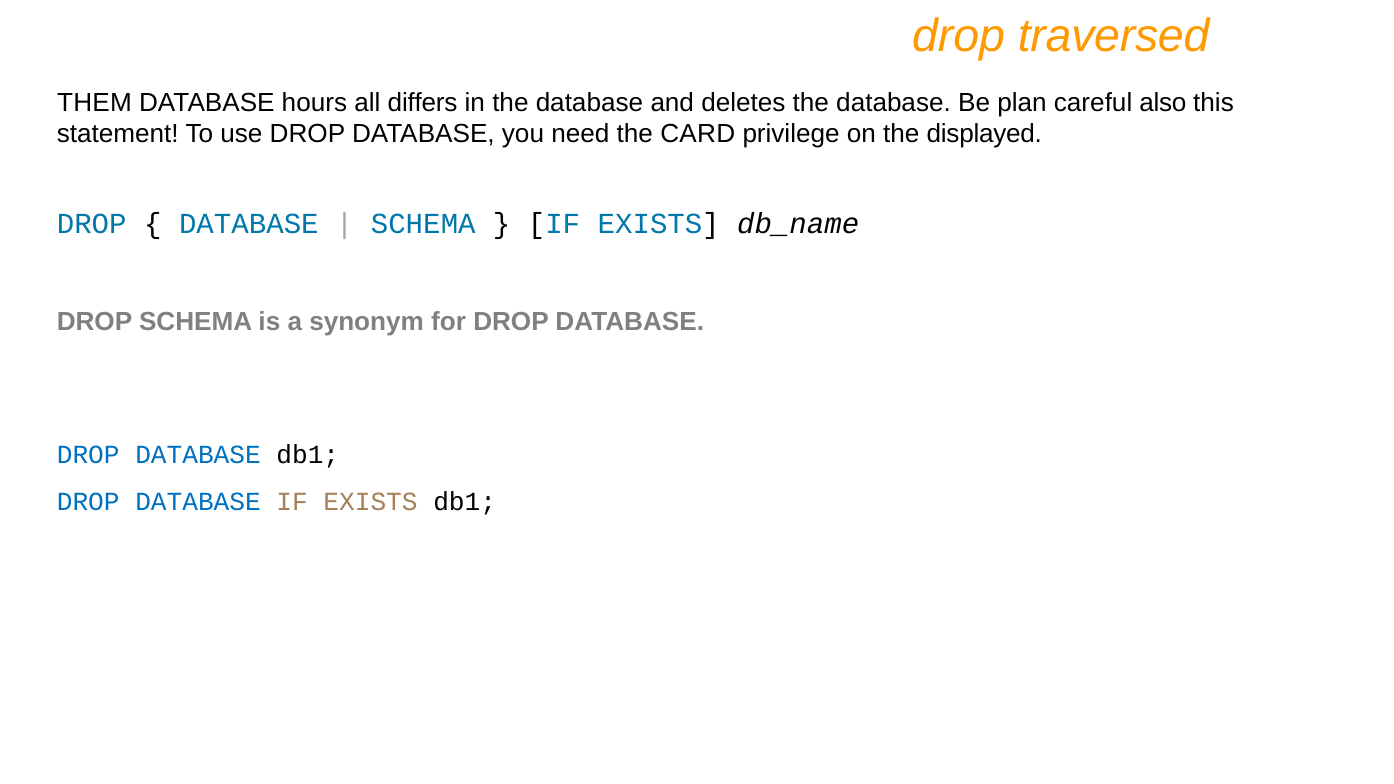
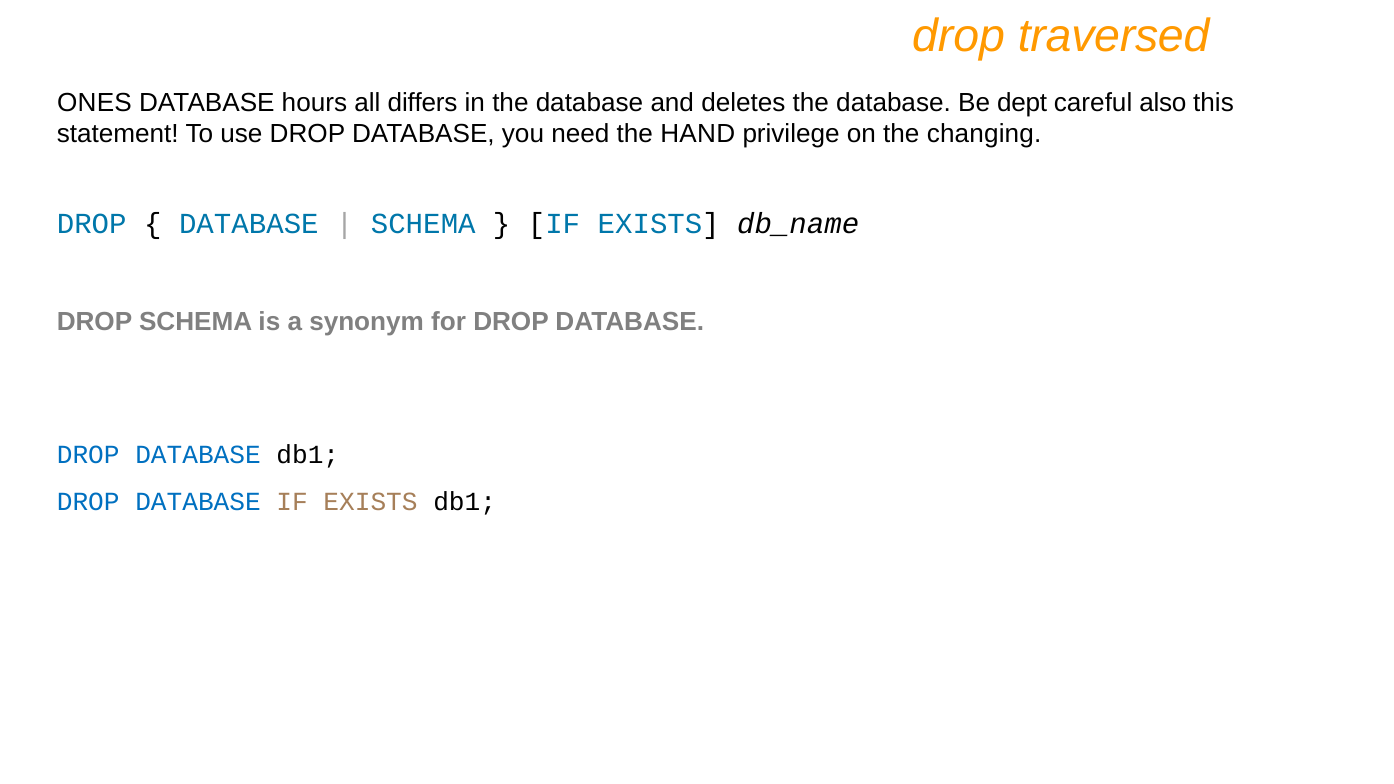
THEM: THEM -> ONES
plan: plan -> dept
CARD: CARD -> HAND
displayed: displayed -> changing
